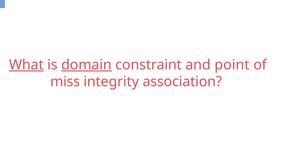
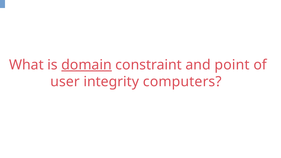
What underline: present -> none
miss: miss -> user
association: association -> computers
